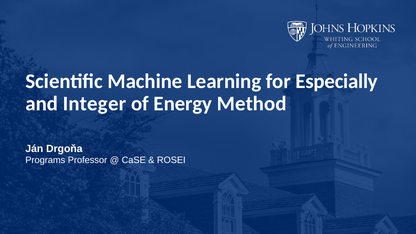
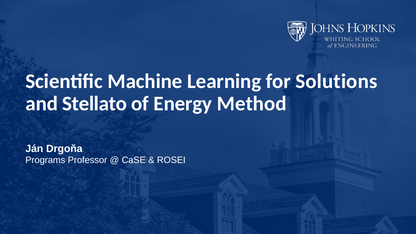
Especially: Especially -> Solutions
Integer: Integer -> Stellato
